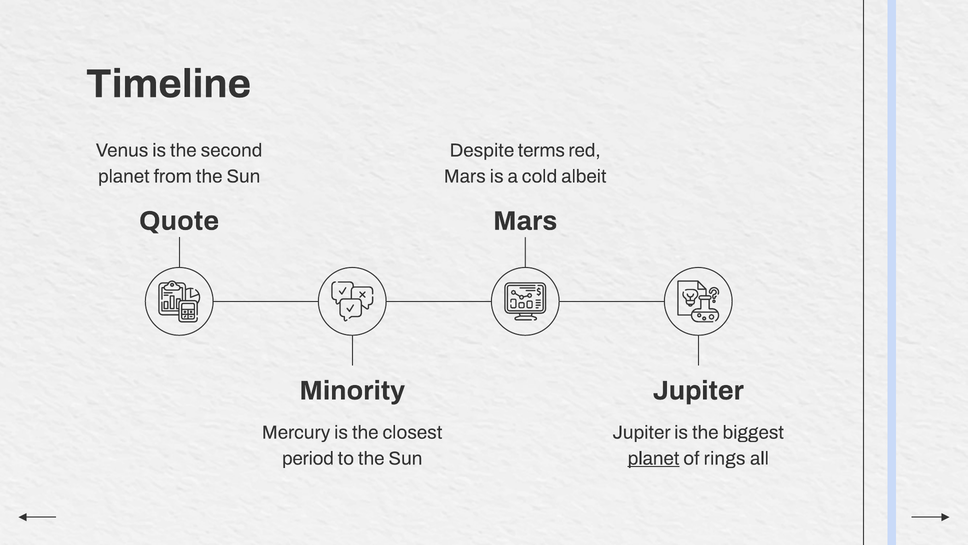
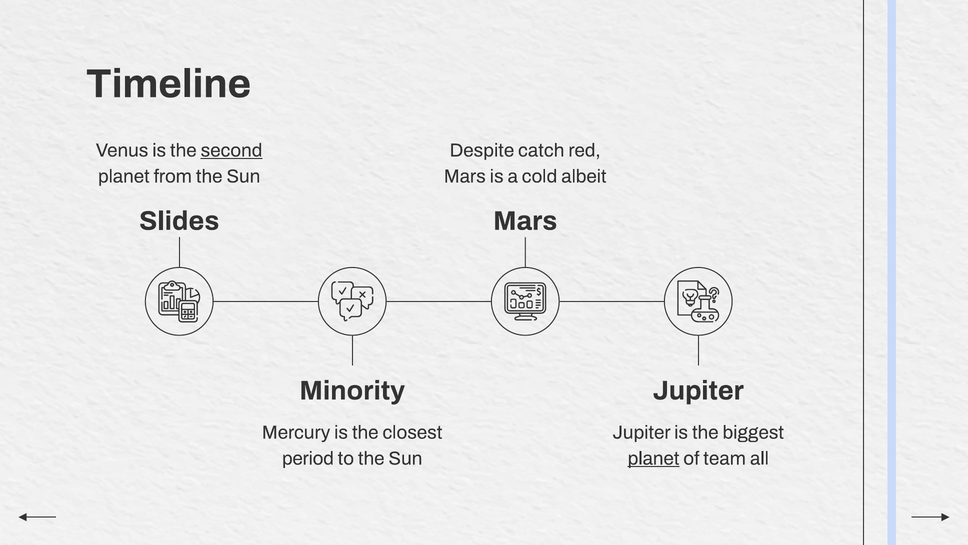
second underline: none -> present
terms: terms -> catch
Quote: Quote -> Slides
rings: rings -> team
